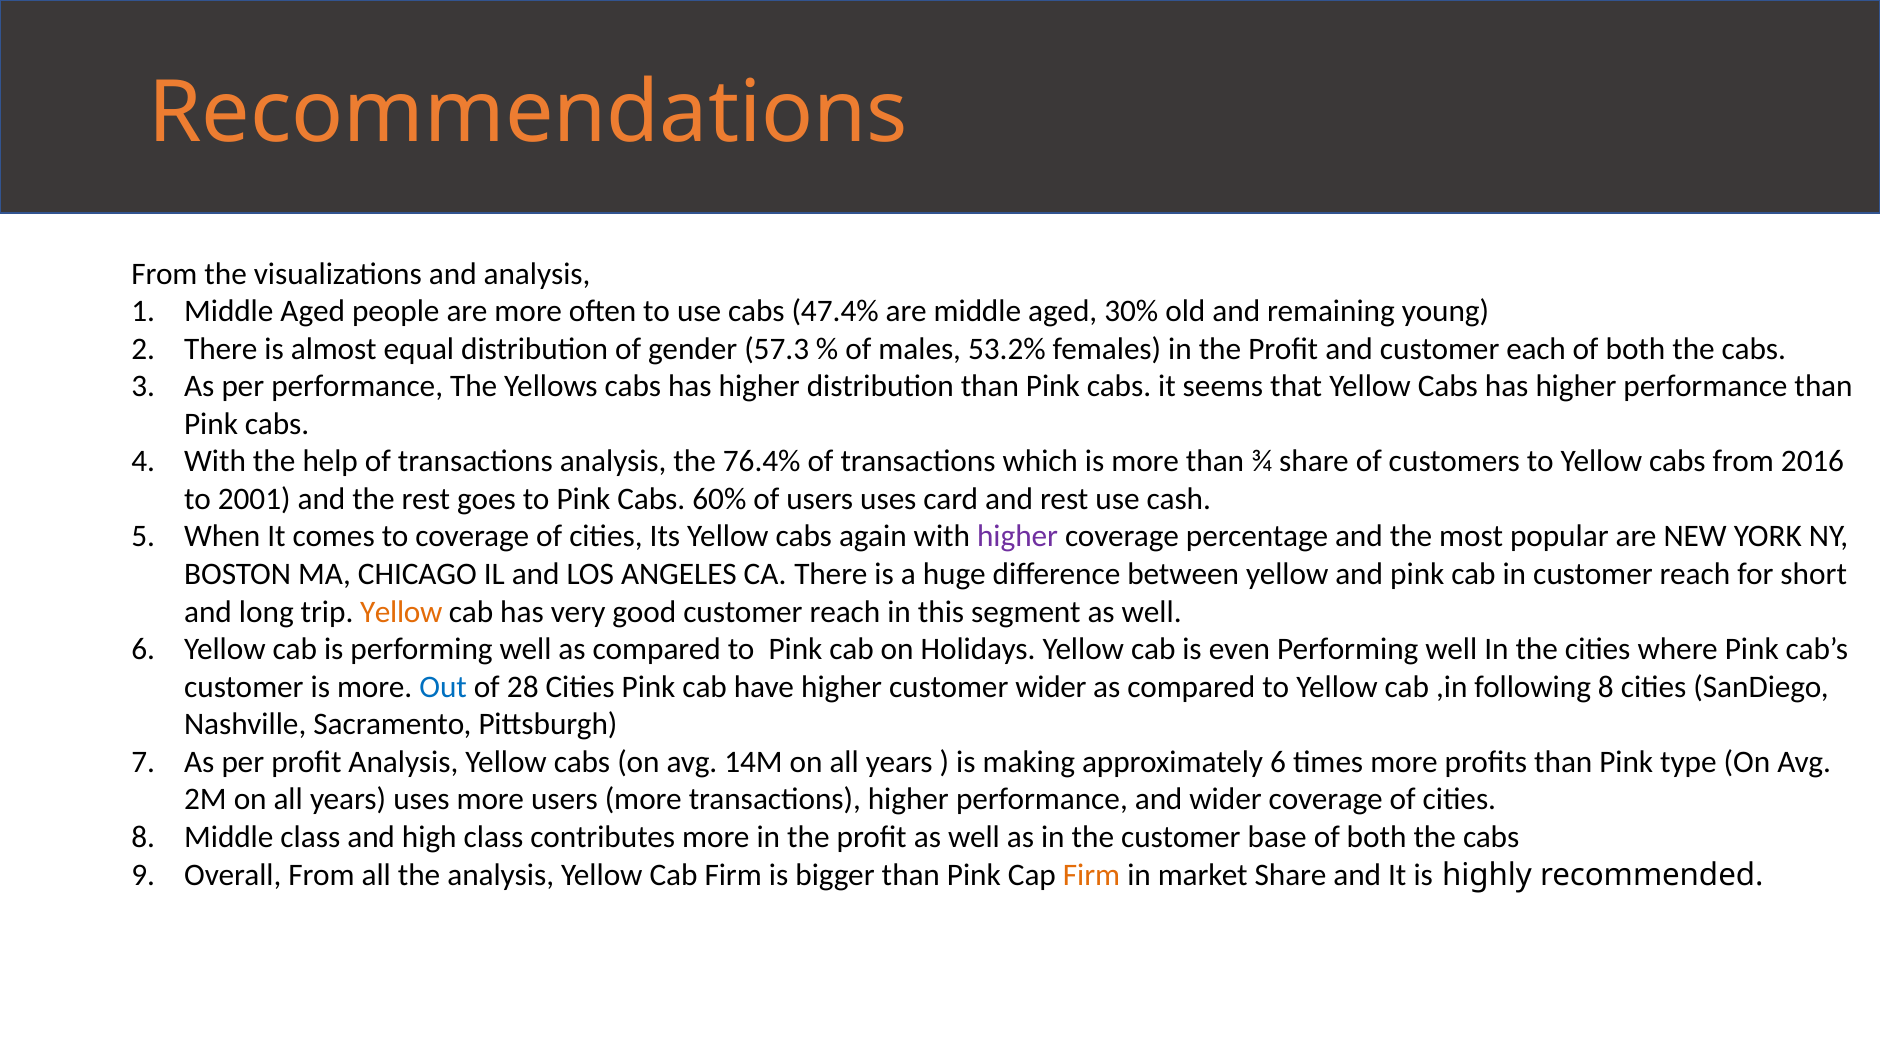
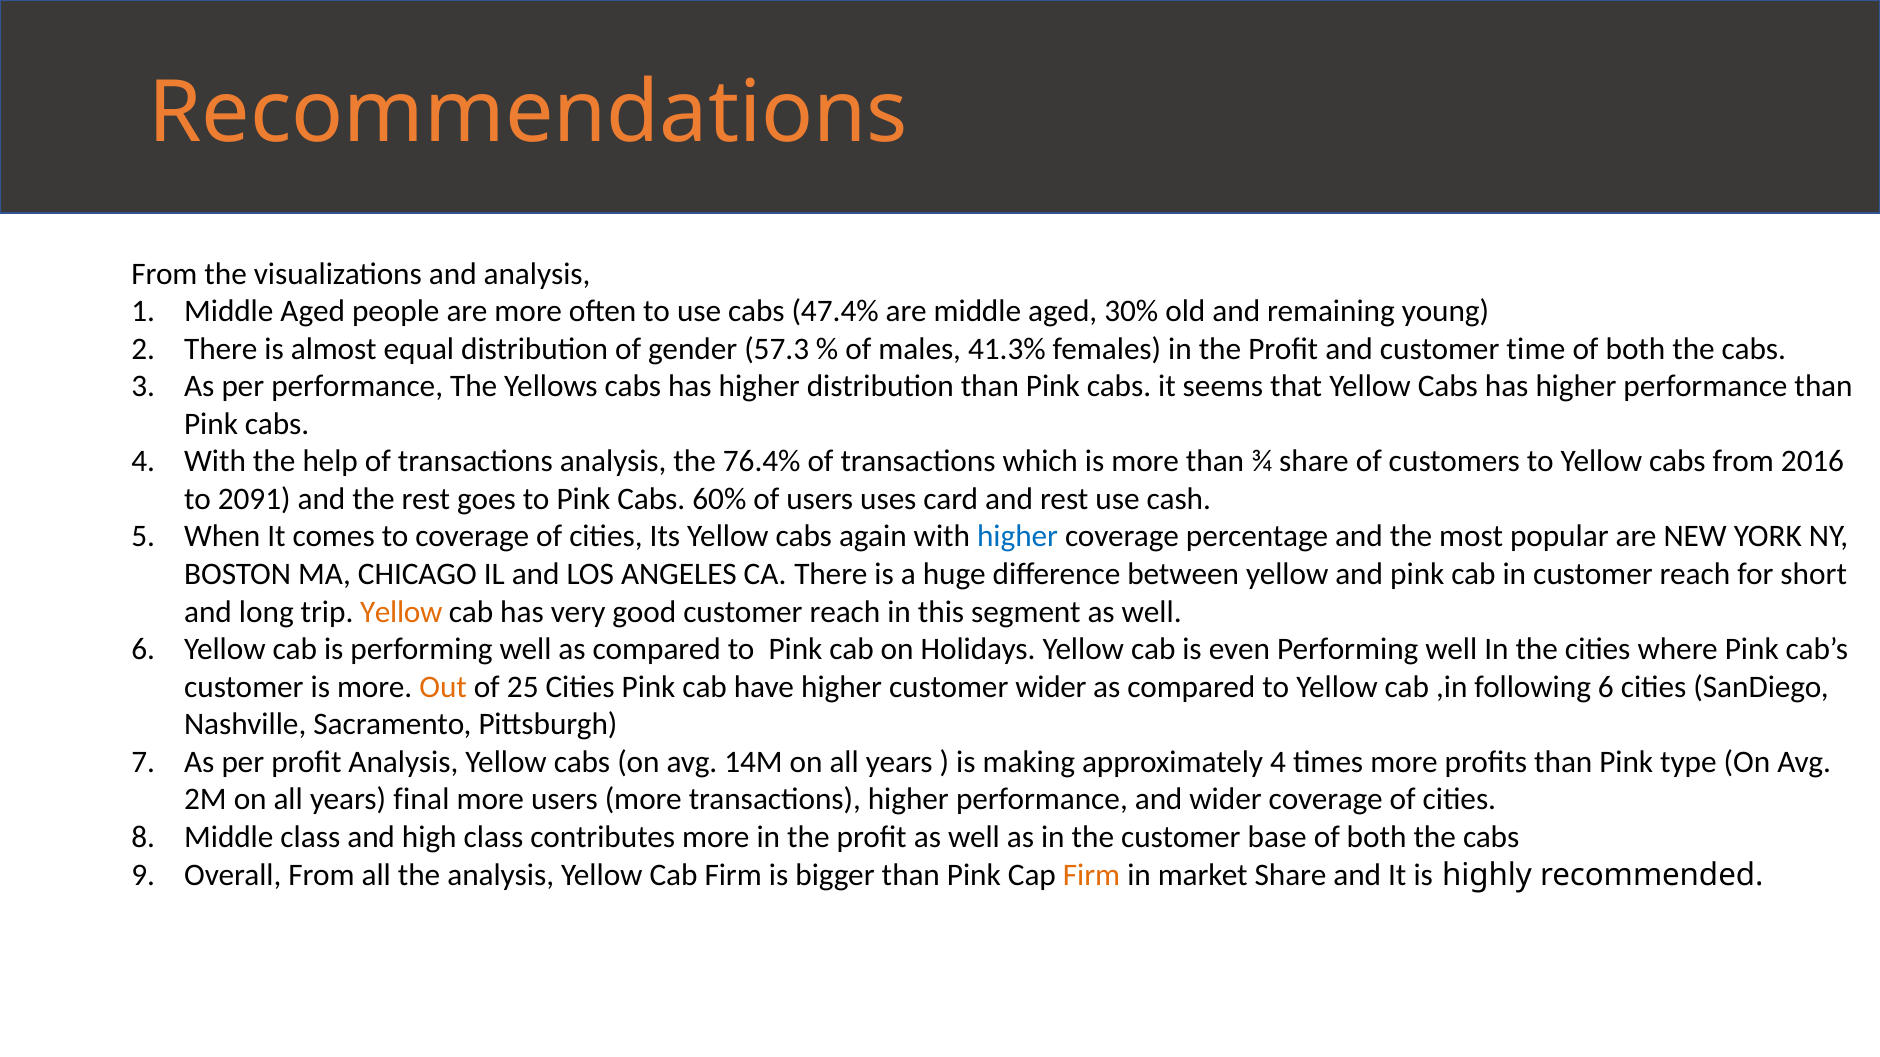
53.2%: 53.2% -> 41.3%
each: each -> time
2001: 2001 -> 2091
higher at (1018, 537) colour: purple -> blue
Out colour: blue -> orange
28: 28 -> 25
following 8: 8 -> 6
approximately 6: 6 -> 4
years uses: uses -> final
